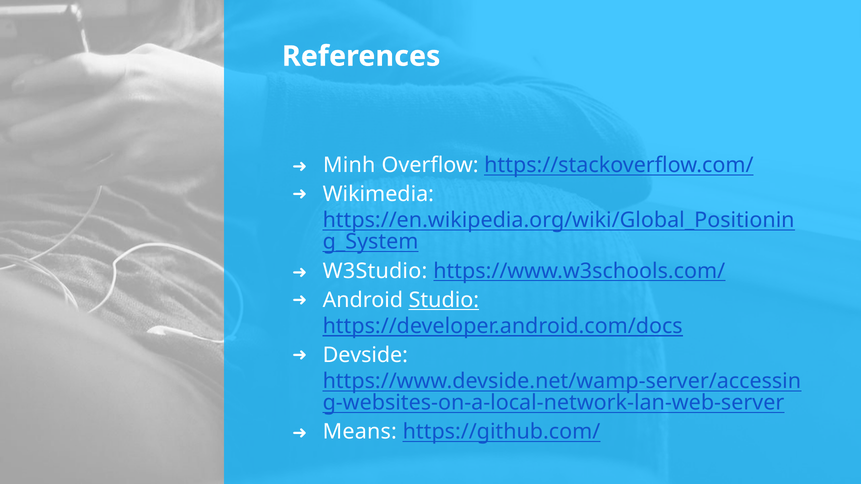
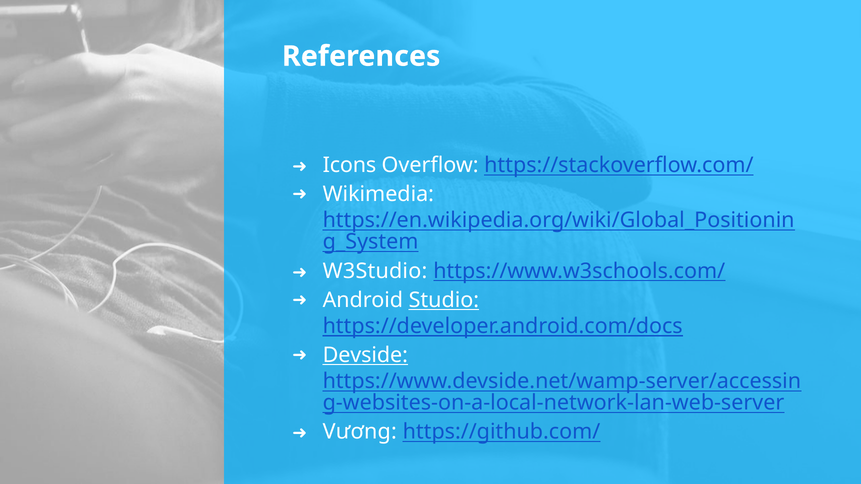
Minh: Minh -> Icons
Devside underline: none -> present
Means: Means -> Vương
